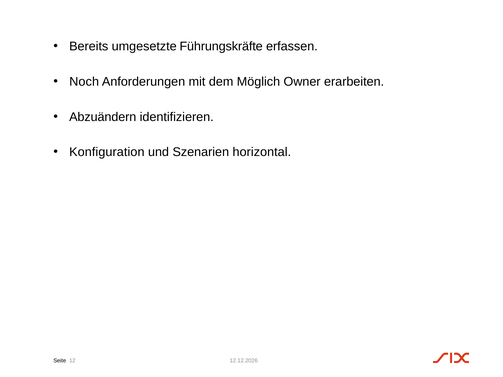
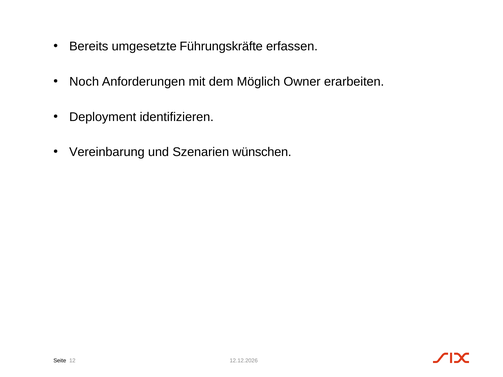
Abzuändern: Abzuändern -> Deployment
Konfiguration: Konfiguration -> Vereinbarung
horizontal: horizontal -> wünschen
